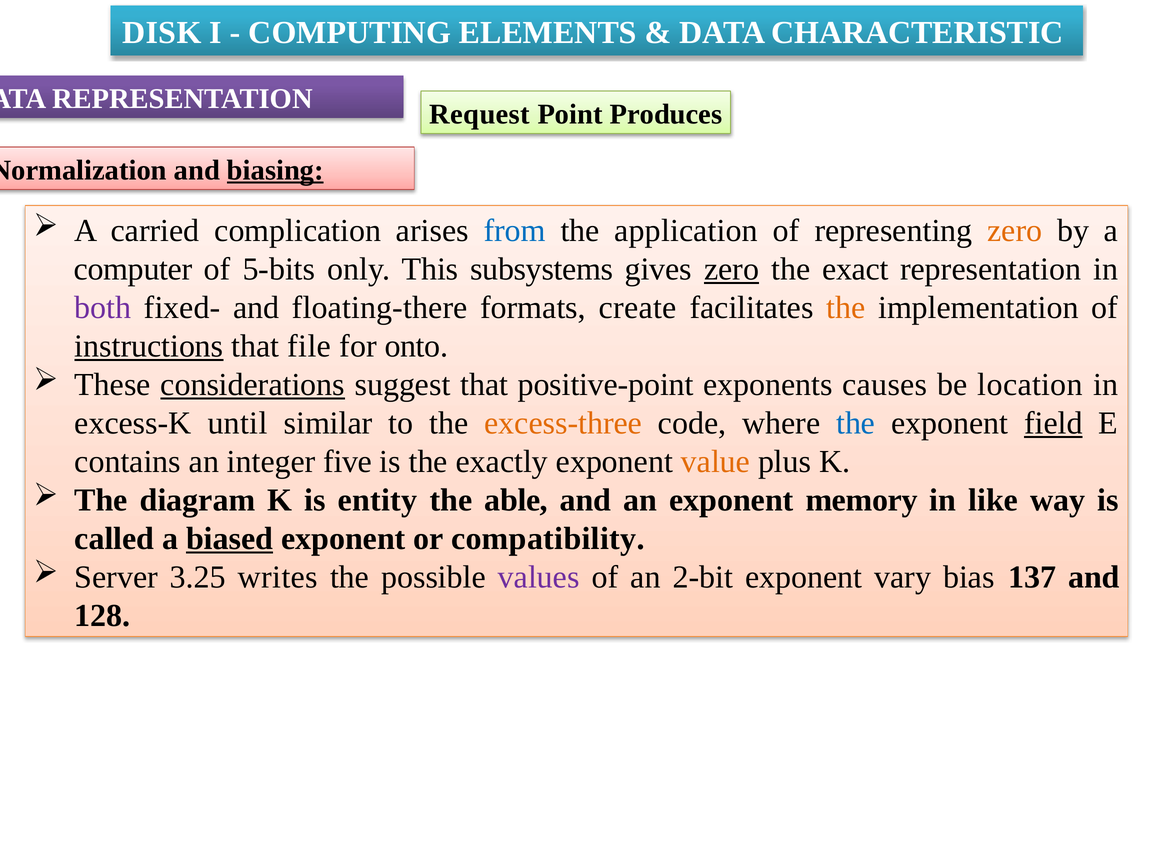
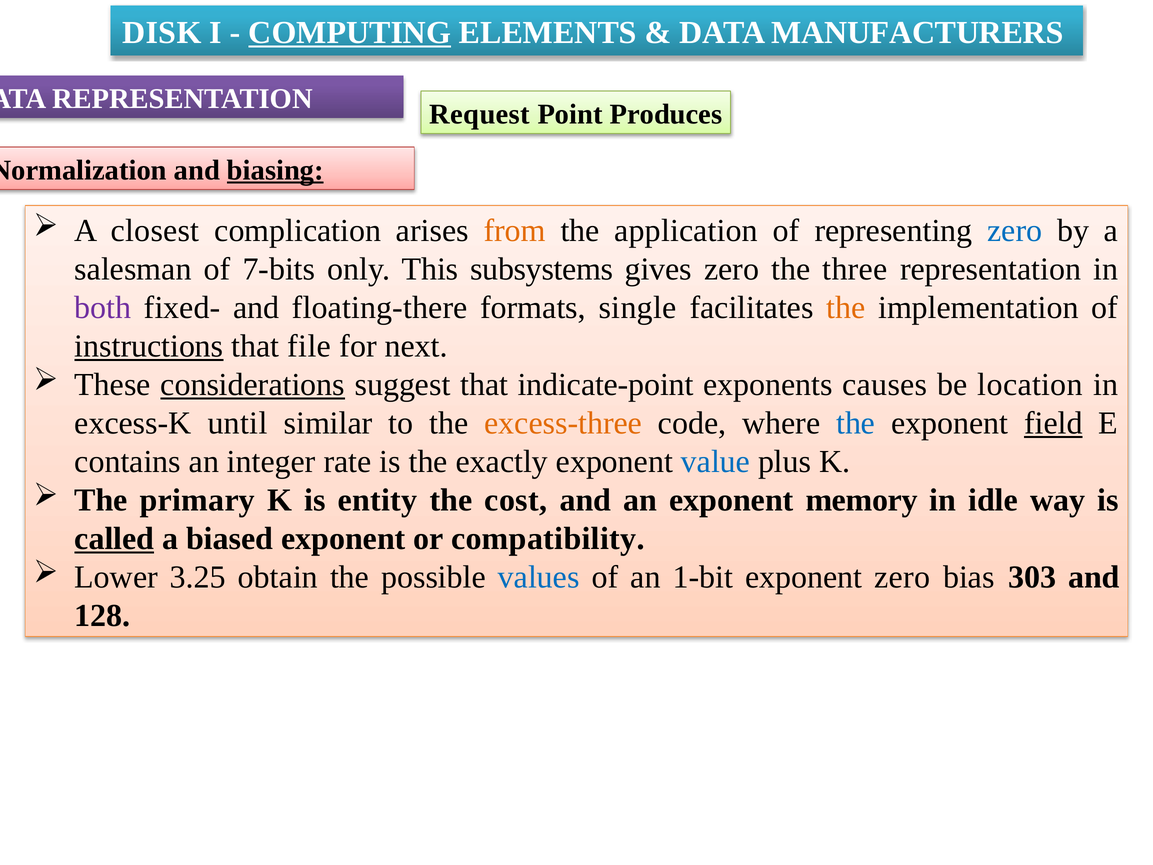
COMPUTING underline: none -> present
CHARACTERISTIC: CHARACTERISTIC -> MANUFACTURERS
carried: carried -> closest
from colour: blue -> orange
zero at (1015, 231) colour: orange -> blue
computer: computer -> salesman
5-bits: 5-bits -> 7-bits
zero at (732, 269) underline: present -> none
exact: exact -> three
create: create -> single
onto: onto -> next
positive-point: positive-point -> indicate-point
five: five -> rate
value colour: orange -> blue
diagram: diagram -> primary
able: able -> cost
like: like -> idle
called underline: none -> present
biased underline: present -> none
Server: Server -> Lower
writes: writes -> obtain
values colour: purple -> blue
2-bit: 2-bit -> 1-bit
exponent vary: vary -> zero
137: 137 -> 303
